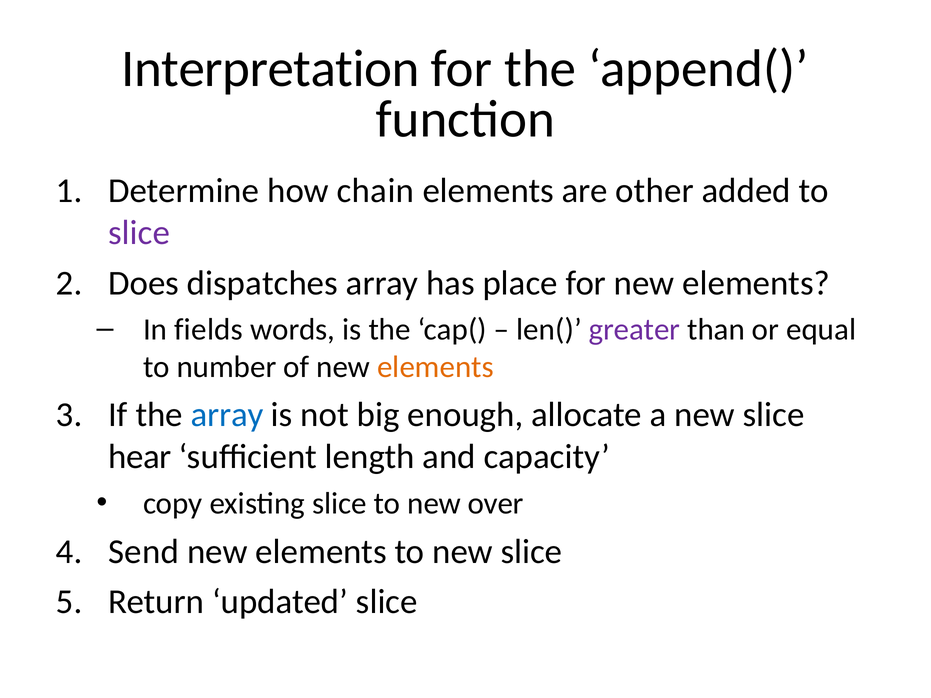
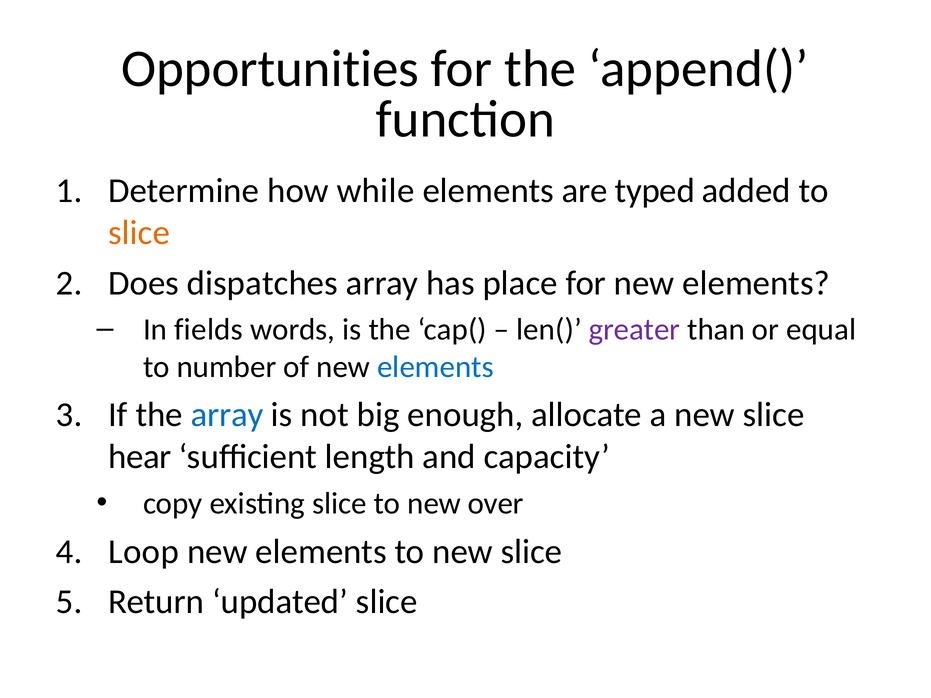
Interpretation: Interpretation -> Opportunities
chain: chain -> while
other: other -> typed
slice at (139, 233) colour: purple -> orange
elements at (436, 367) colour: orange -> blue
Send: Send -> Loop
